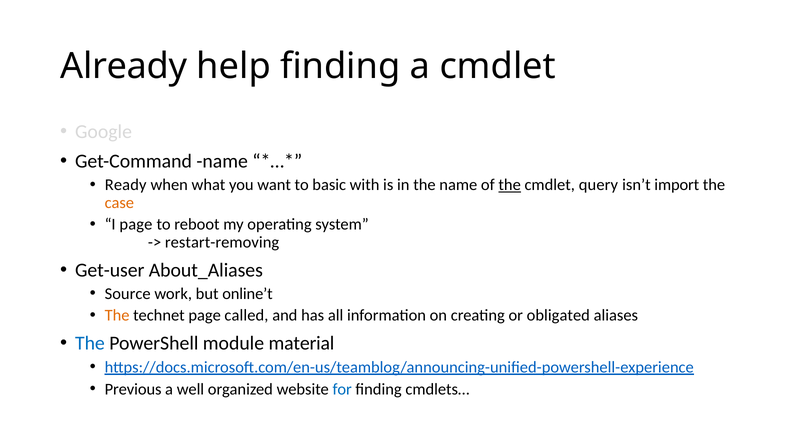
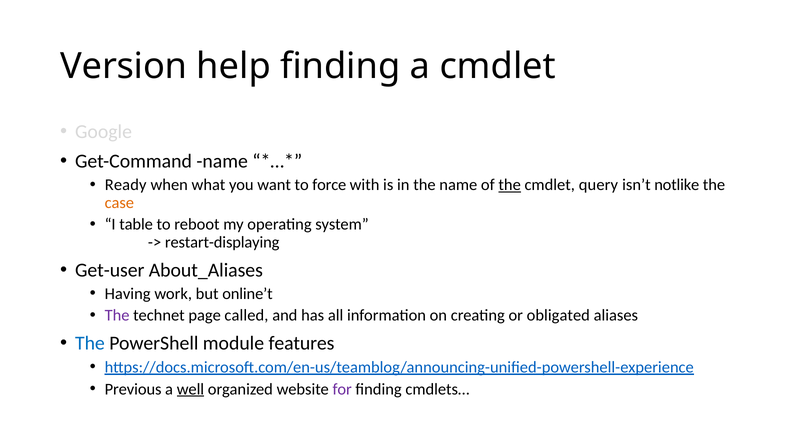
Already: Already -> Version
basic: basic -> force
import: import -> notlike
I page: page -> table
restart-removing: restart-removing -> restart-displaying
Source: Source -> Having
The at (117, 316) colour: orange -> purple
material: material -> features
well underline: none -> present
for colour: blue -> purple
